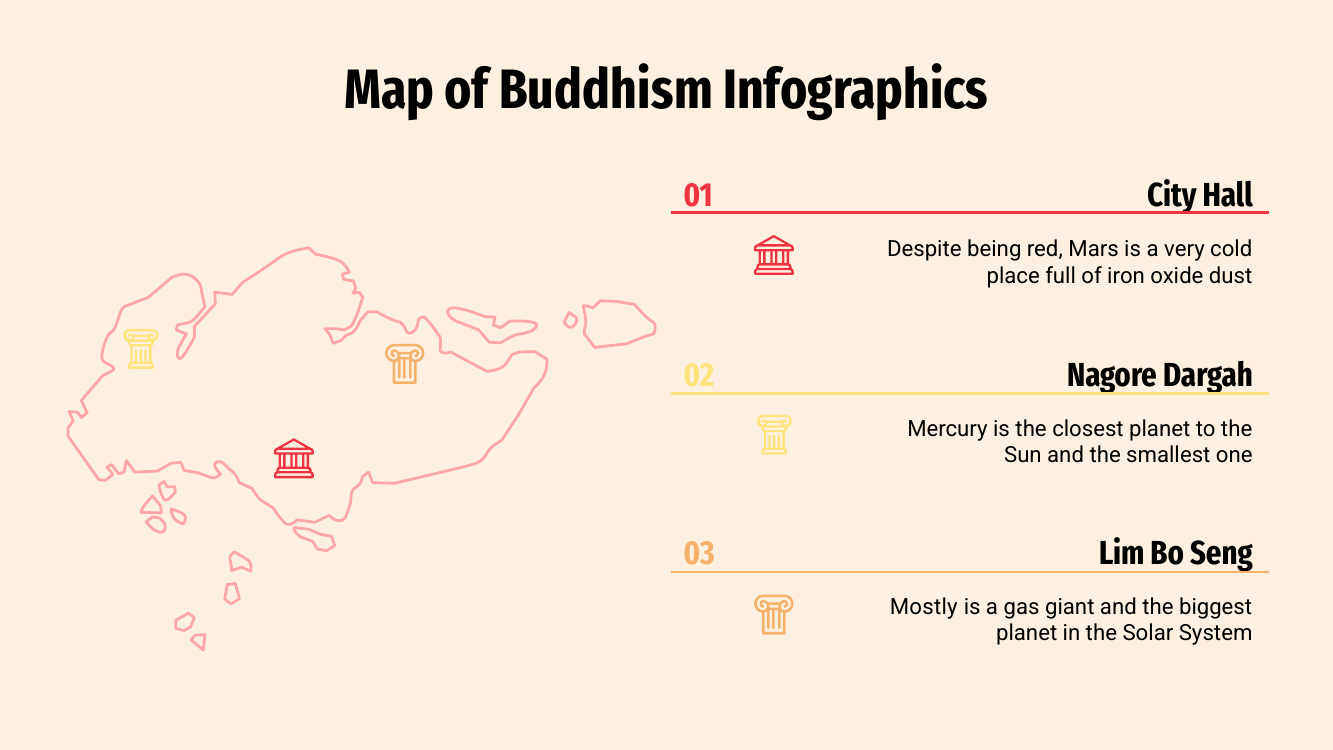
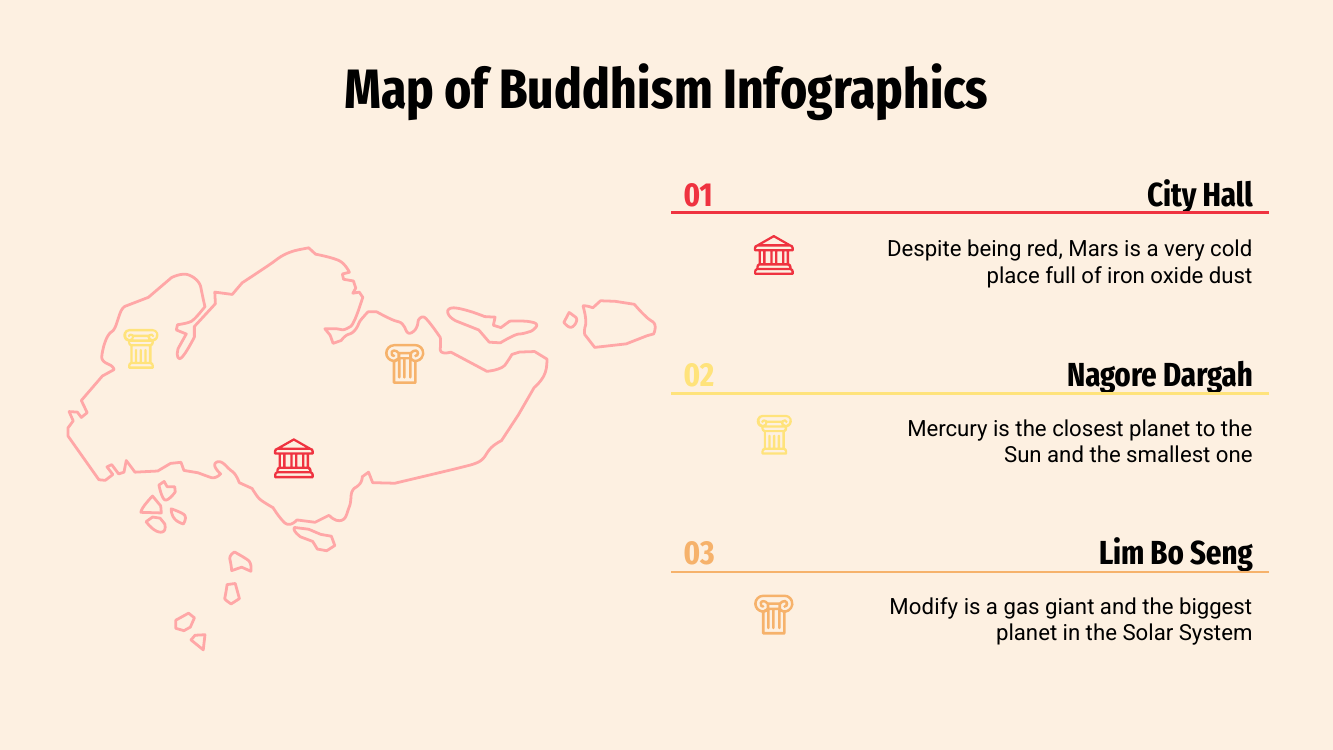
Mostly: Mostly -> Modify
